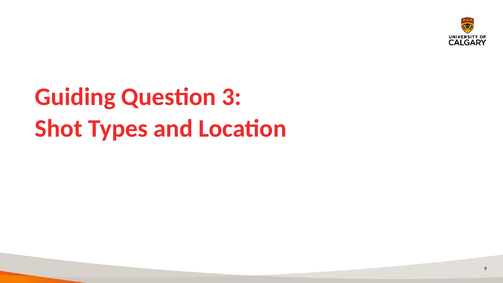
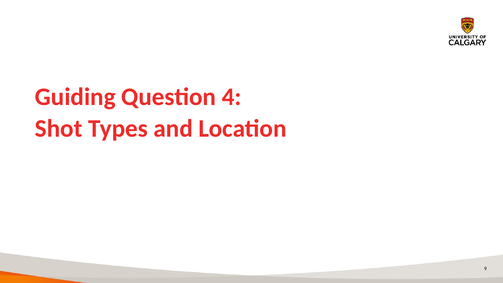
3: 3 -> 4
